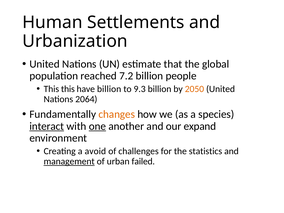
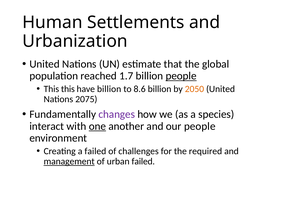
7.2: 7.2 -> 1.7
people at (181, 76) underline: none -> present
9.3: 9.3 -> 8.6
2064: 2064 -> 2075
changes colour: orange -> purple
interact underline: present -> none
our expand: expand -> people
a avoid: avoid -> failed
statistics: statistics -> required
